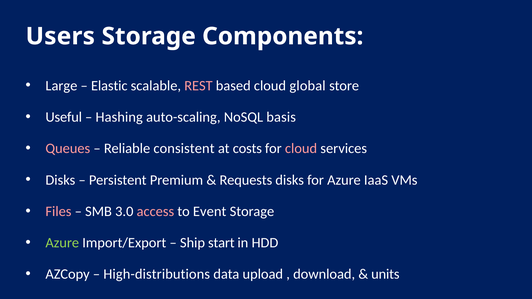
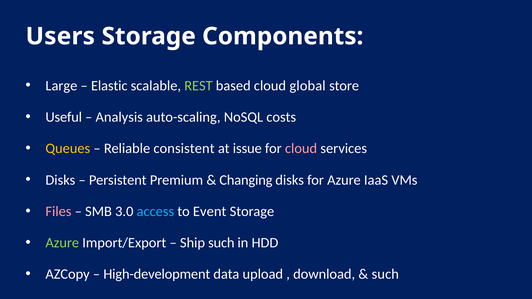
REST colour: pink -> light green
Hashing: Hashing -> Analysis
basis: basis -> costs
Queues colour: pink -> yellow
costs: costs -> issue
Requests: Requests -> Changing
access colour: pink -> light blue
Ship start: start -> such
High-distributions: High-distributions -> High-development
units at (385, 274): units -> such
